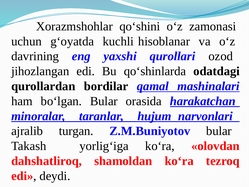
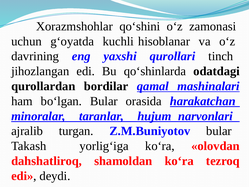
ozod: ozod -> tinch
